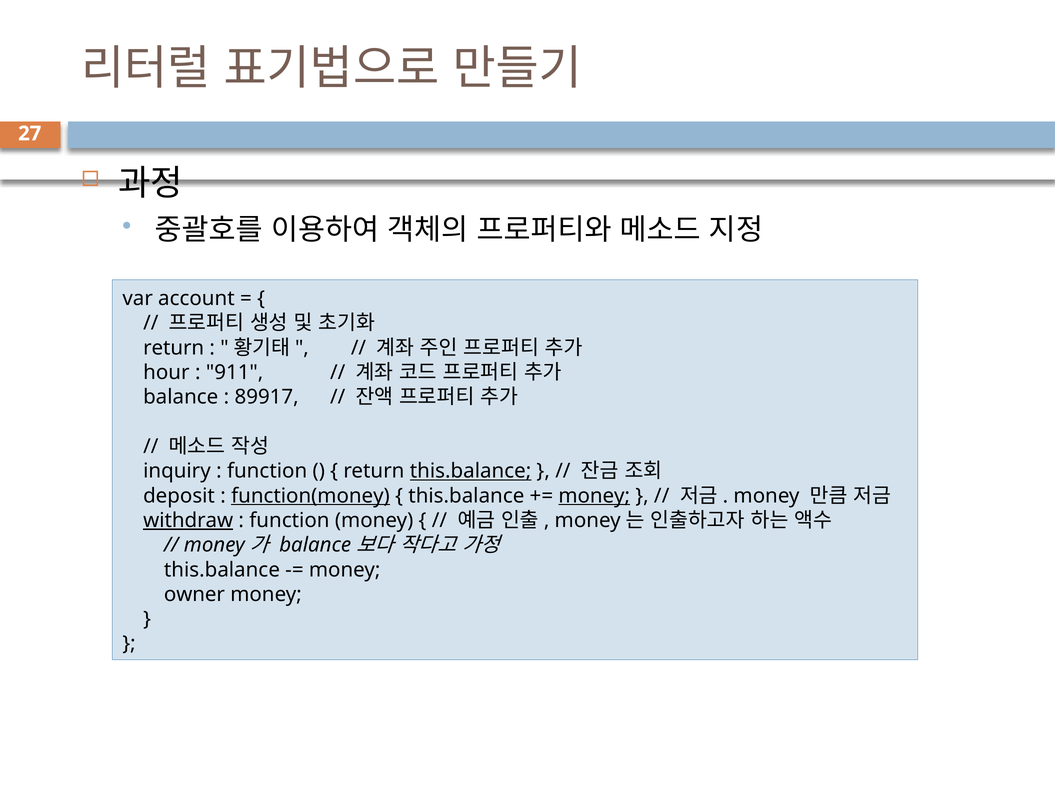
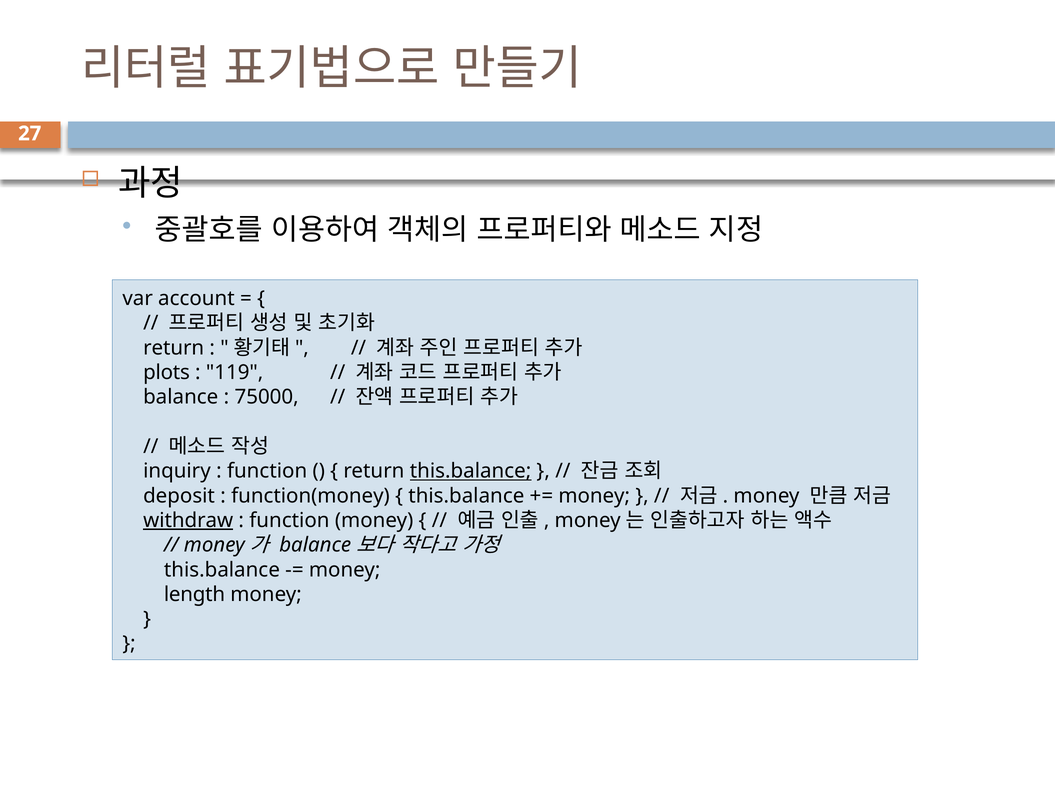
hour: hour -> plots
911: 911 -> 119
89917: 89917 -> 75000
function(money underline: present -> none
money at (594, 495) underline: present -> none
owner: owner -> length
